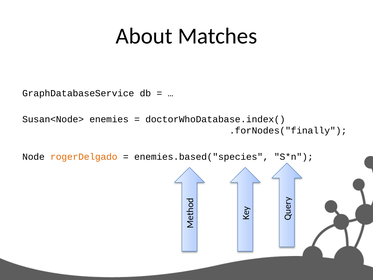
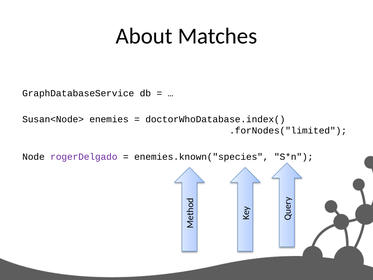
.forNodes("finally: .forNodes("finally -> .forNodes("limited
rogerDelgado colour: orange -> purple
enemies.based("species: enemies.based("species -> enemies.known("species
